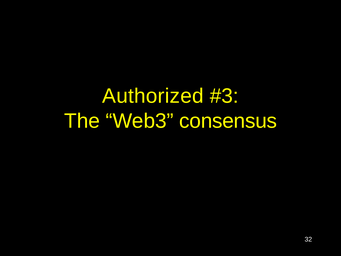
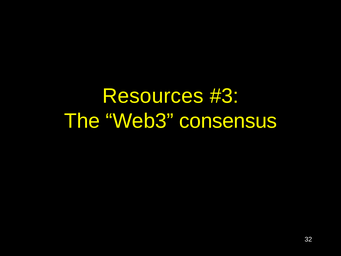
Authorized: Authorized -> Resources
